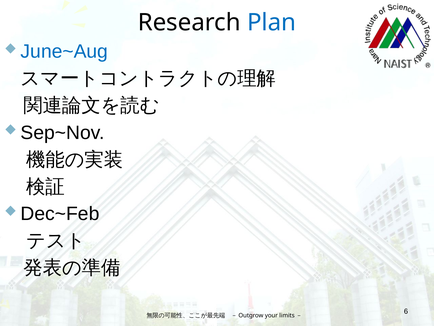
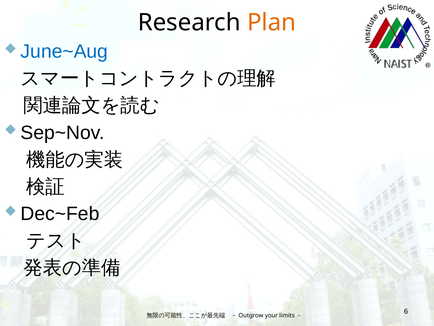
Plan colour: blue -> orange
